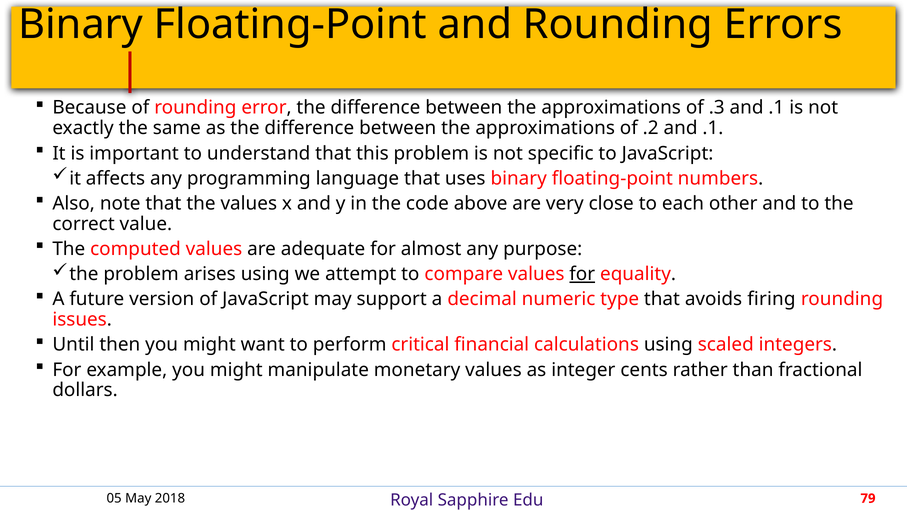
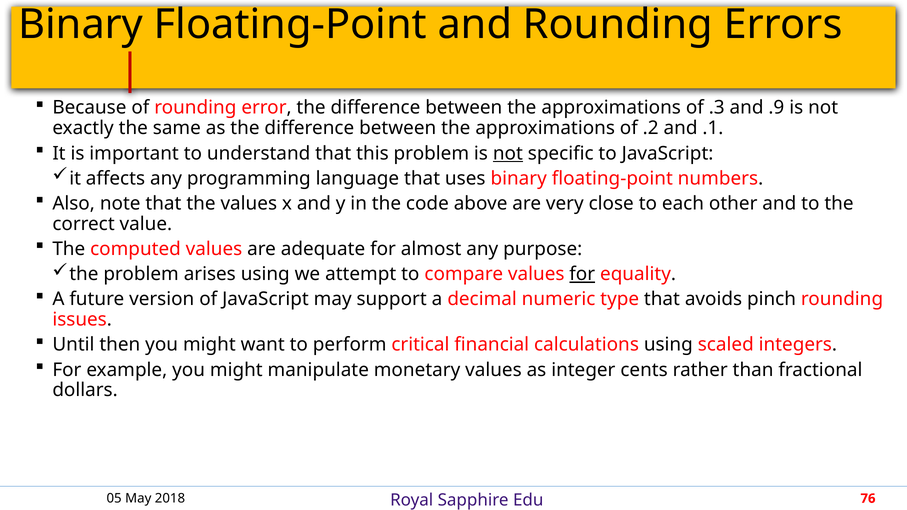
.3 and .1: .1 -> .9
not at (508, 153) underline: none -> present
firing: firing -> pinch
79: 79 -> 76
